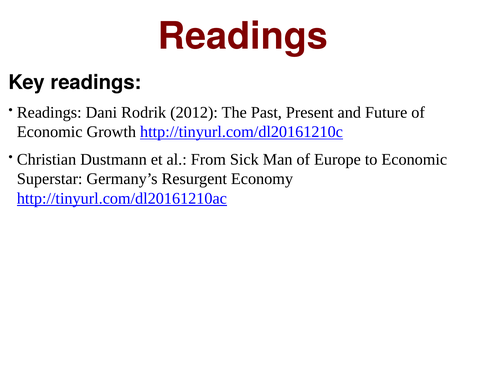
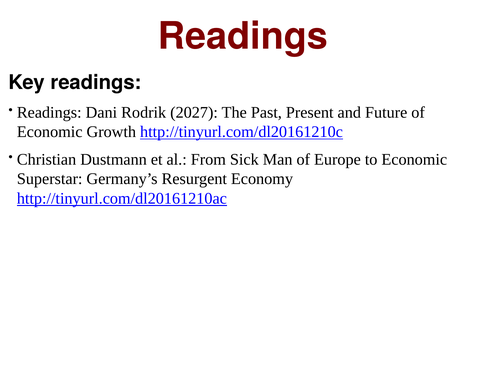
2012: 2012 -> 2027
